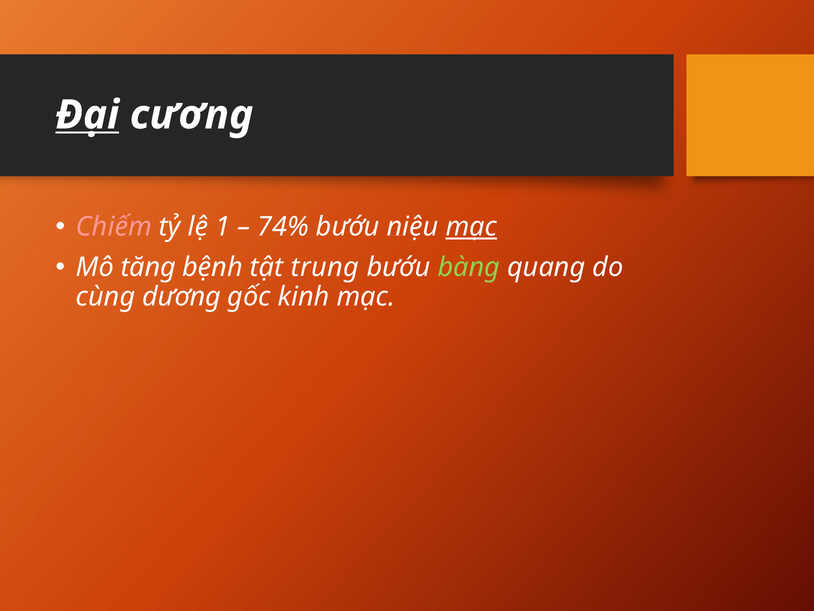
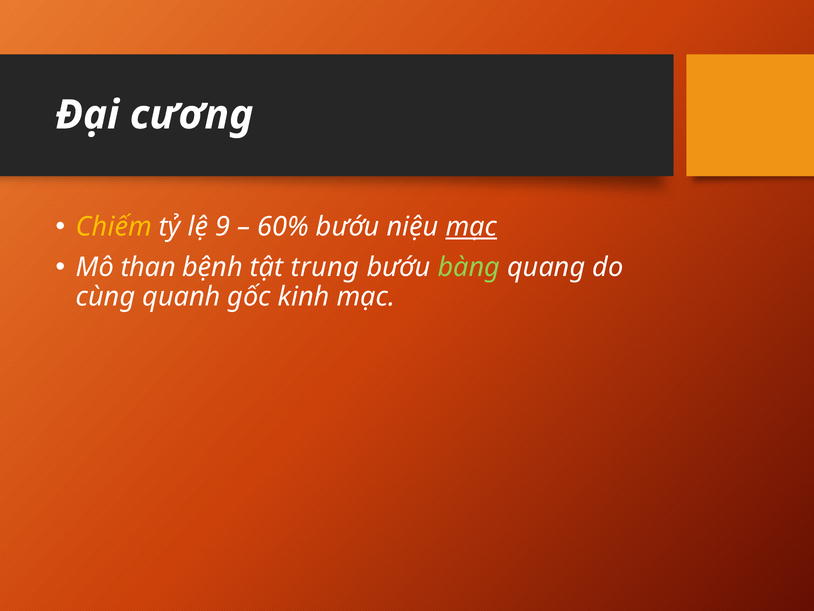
Đại underline: present -> none
Chiếm colour: pink -> yellow
1: 1 -> 9
74%: 74% -> 60%
tăng: tăng -> than
dương: dương -> quanh
